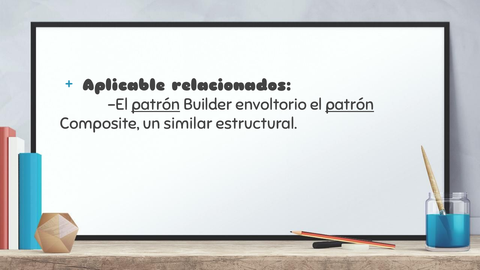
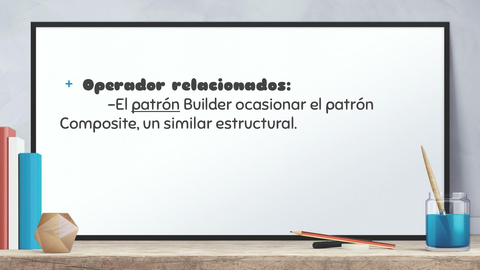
Aplicable: Aplicable -> Operador
envoltorio: envoltorio -> ocasionar
patrón at (350, 104) underline: present -> none
